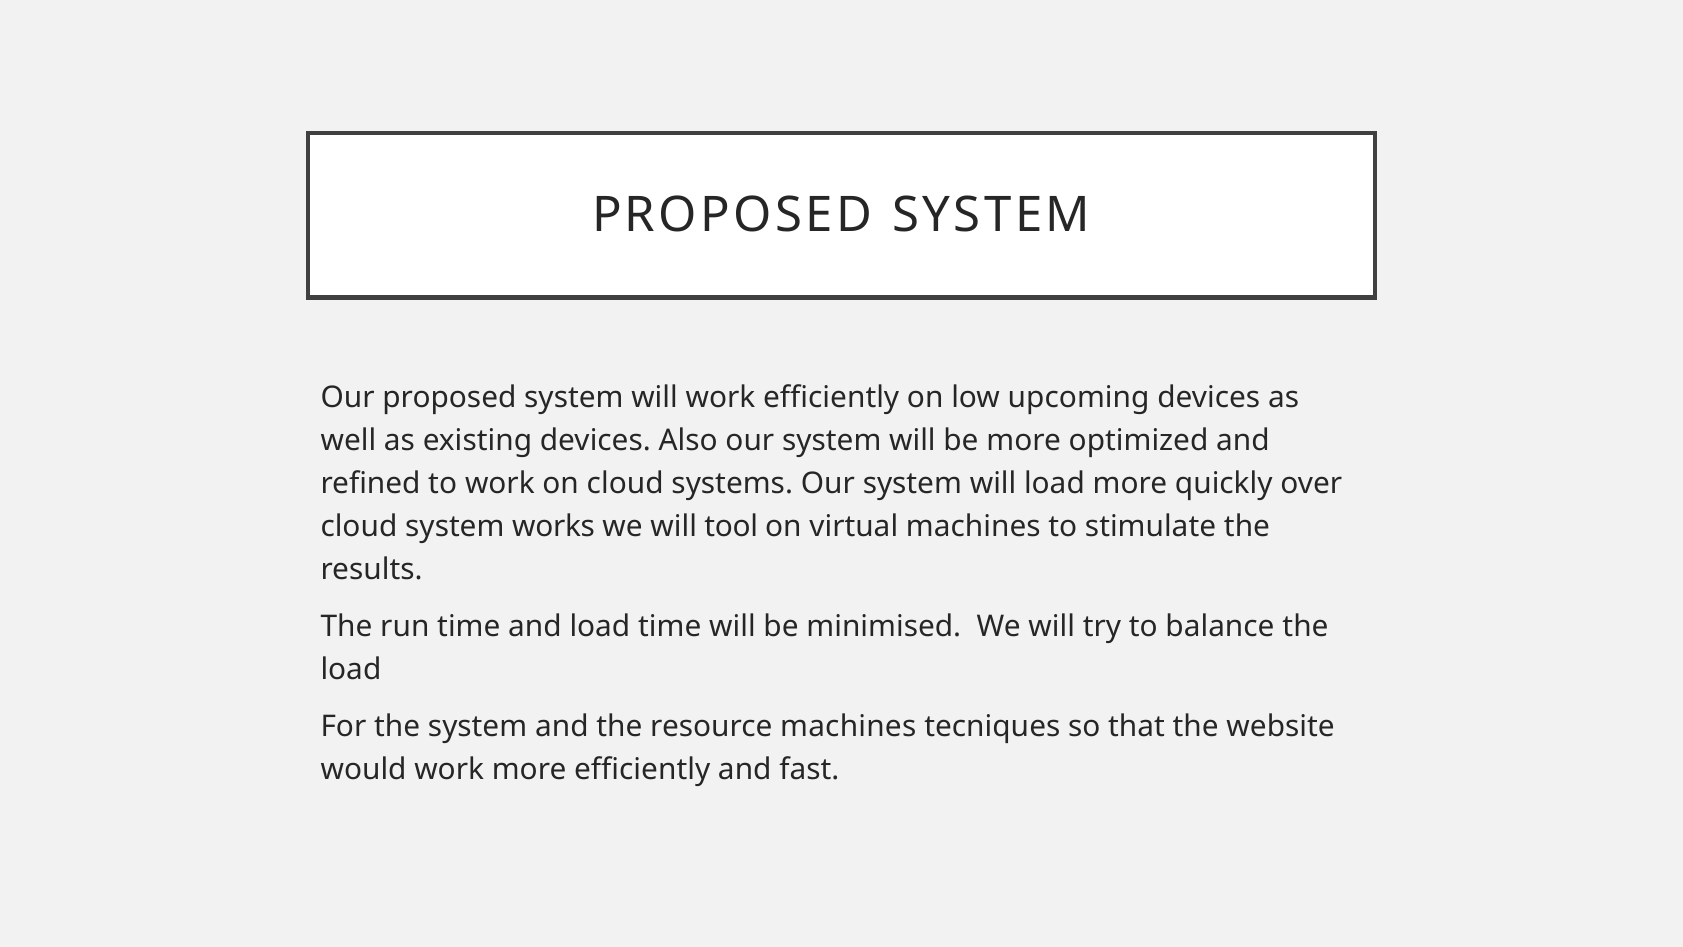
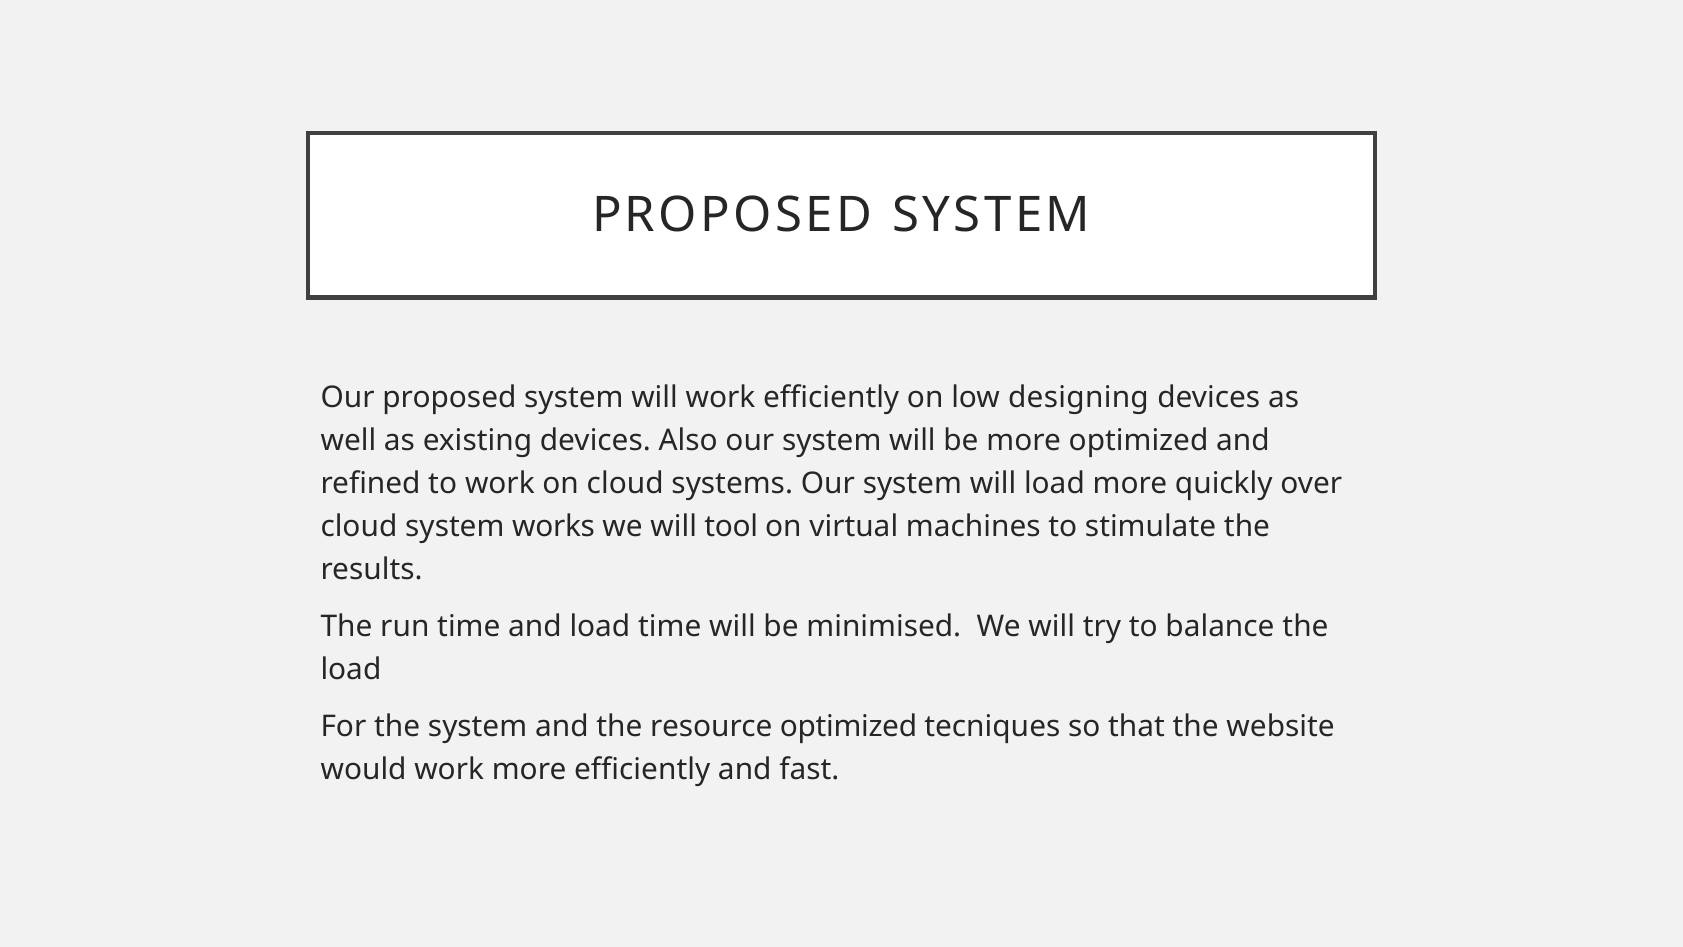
upcoming: upcoming -> designing
resource machines: machines -> optimized
